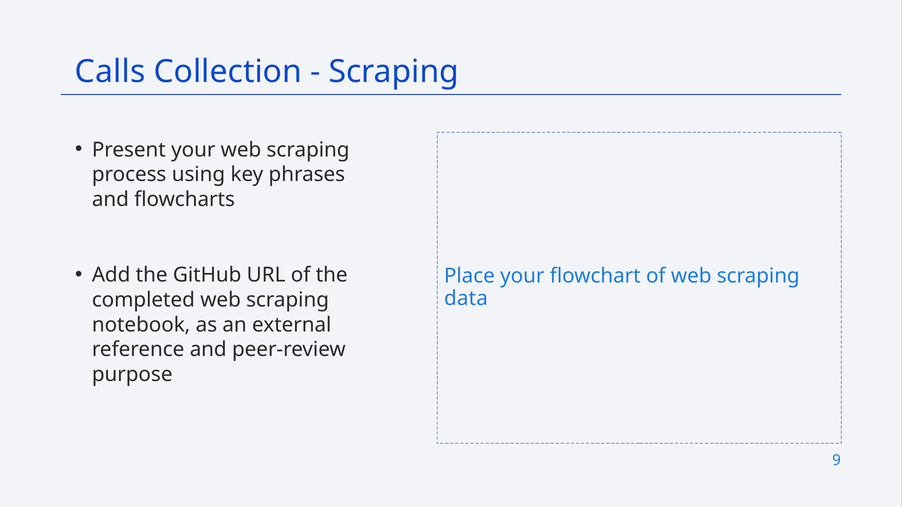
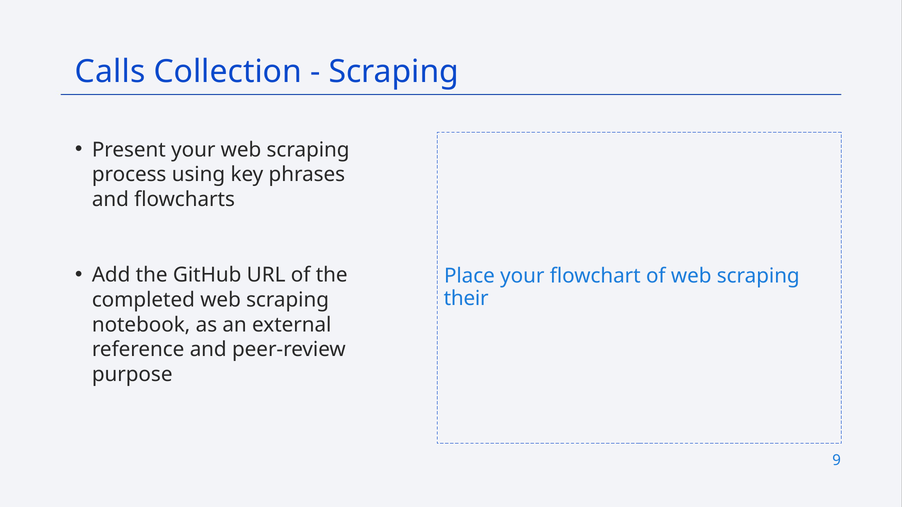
data: data -> their
